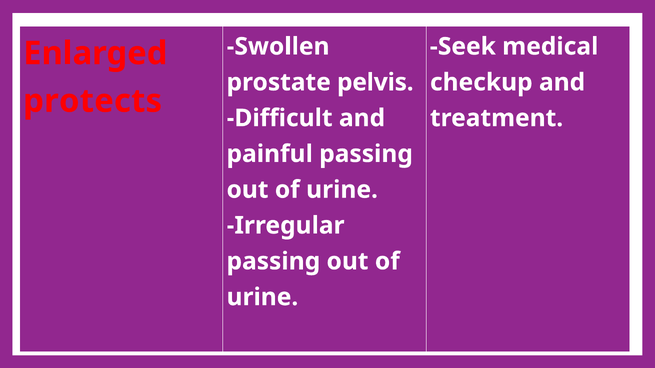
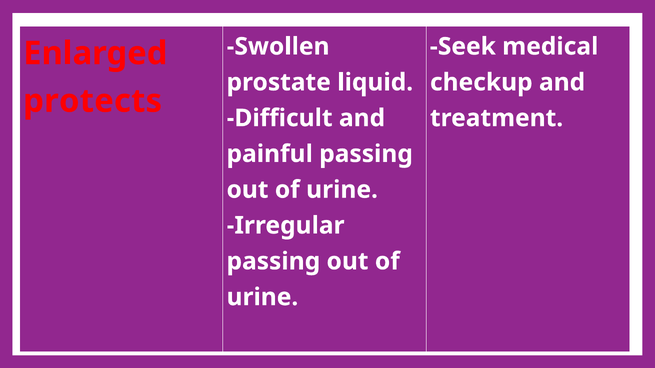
pelvis: pelvis -> liquid
